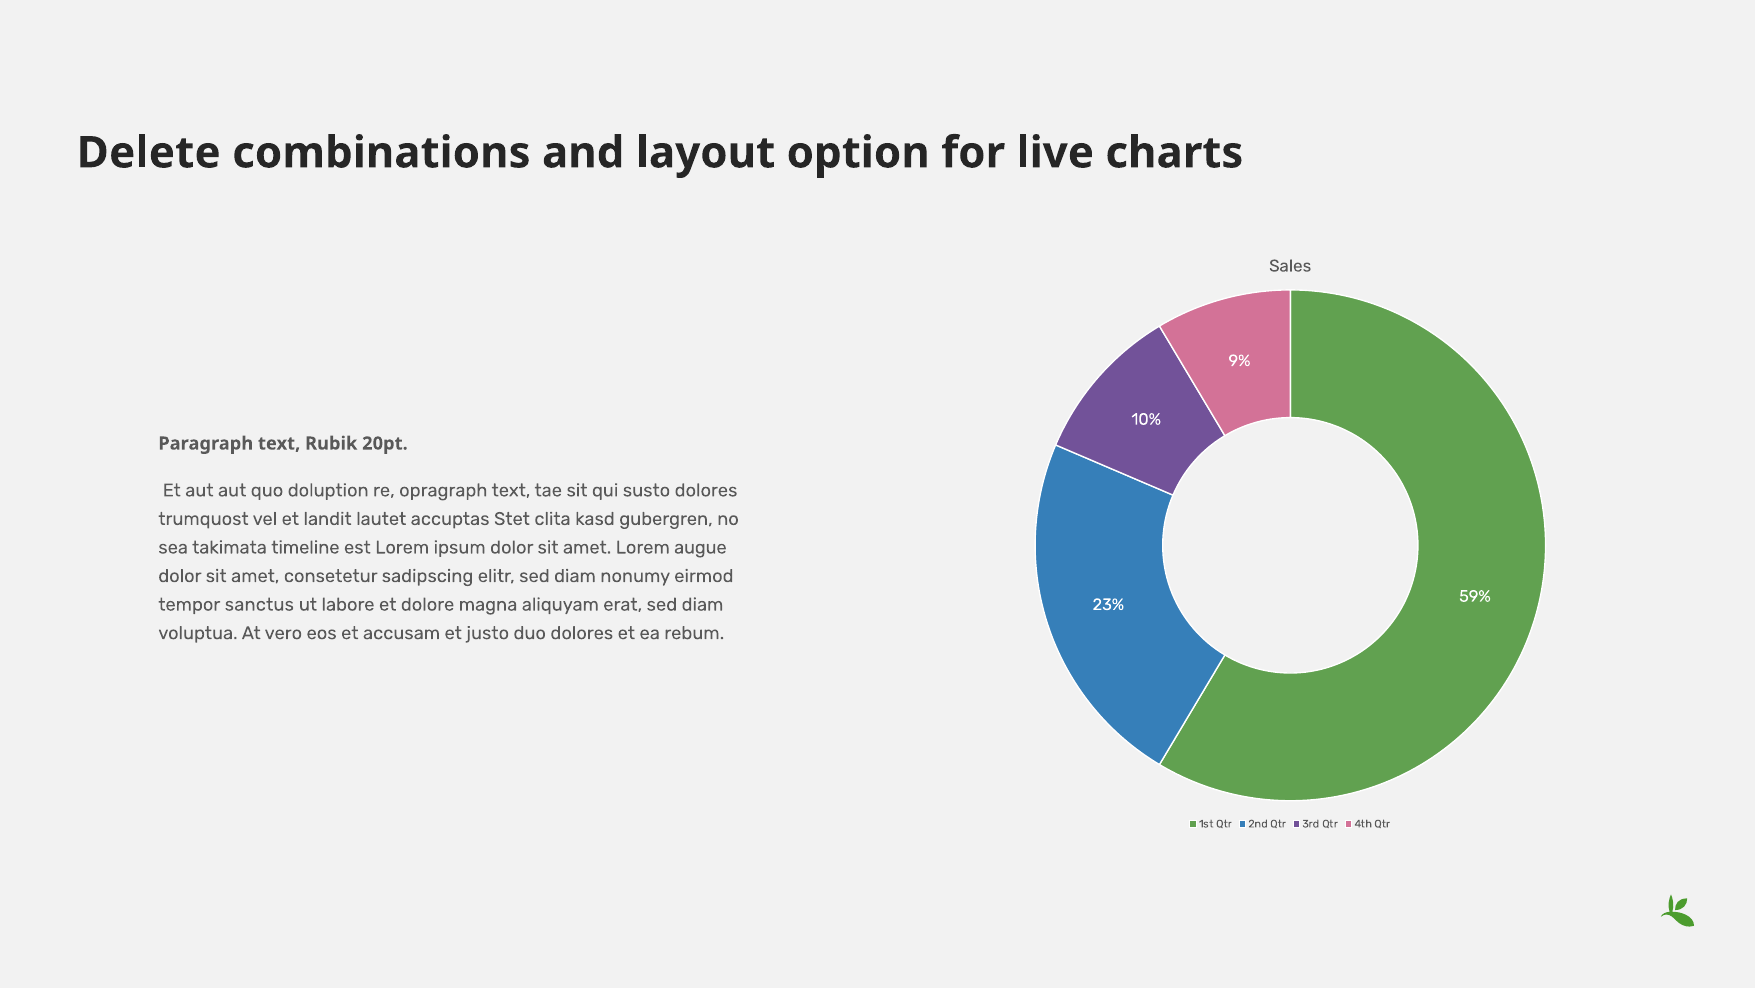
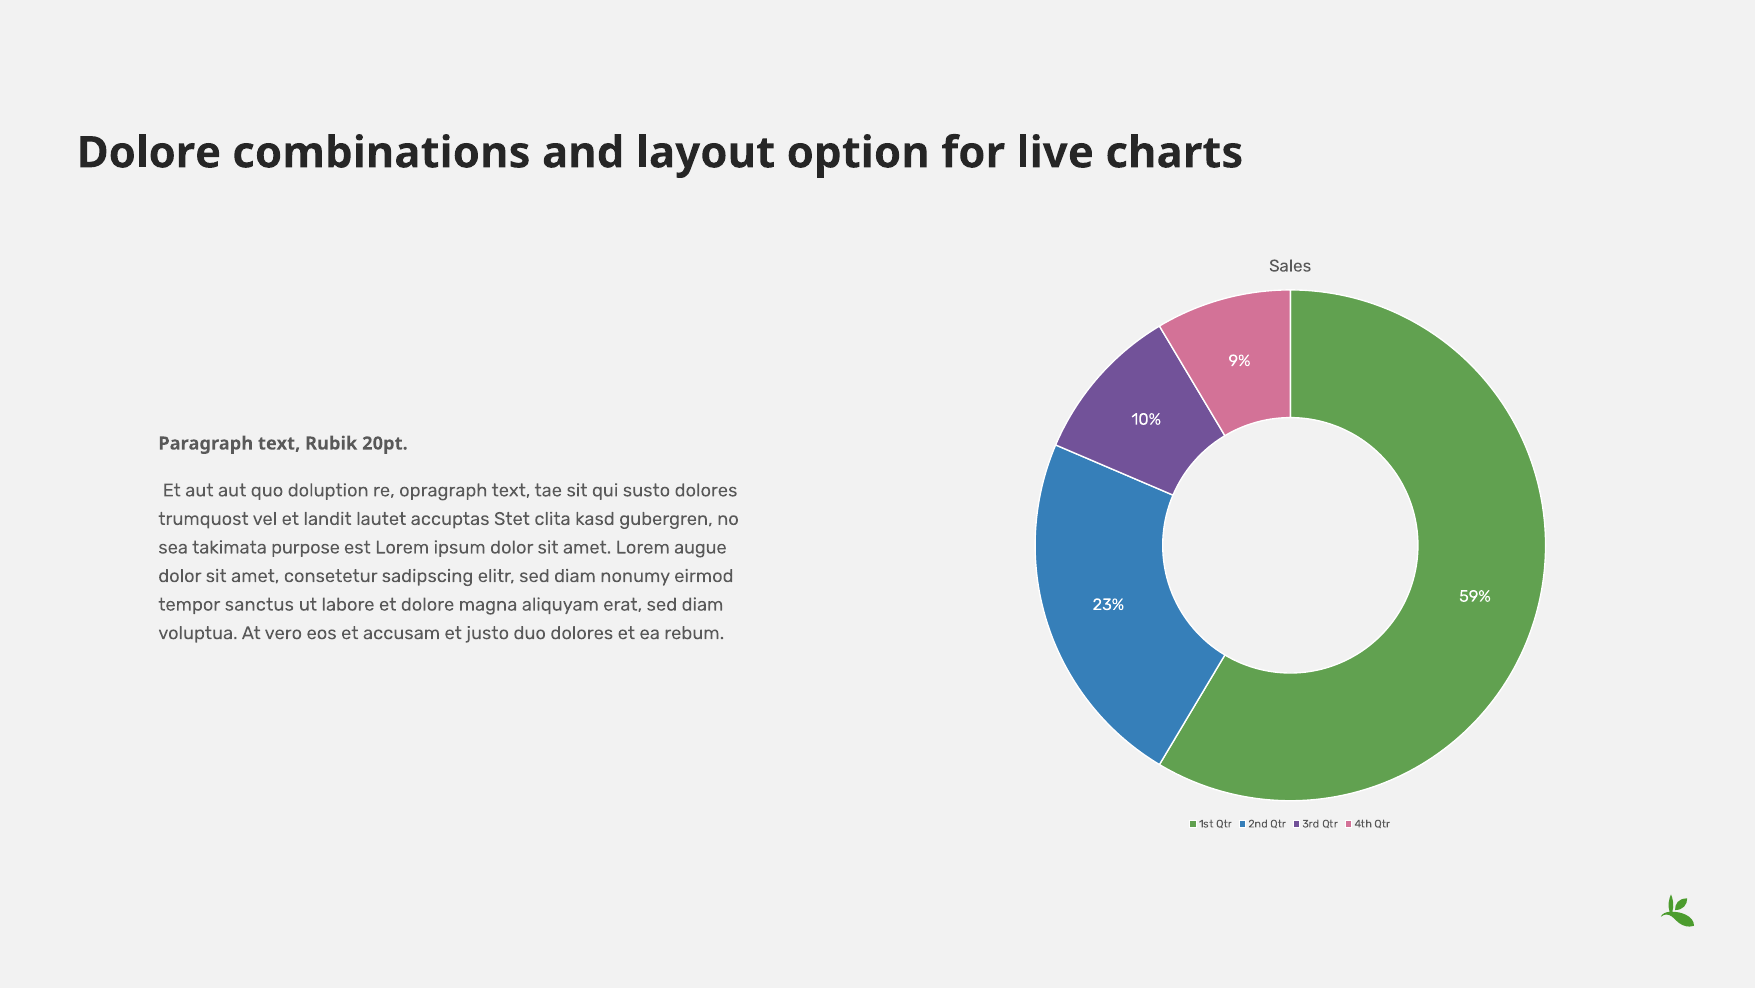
Delete at (149, 153): Delete -> Dolore
timeline: timeline -> purpose
